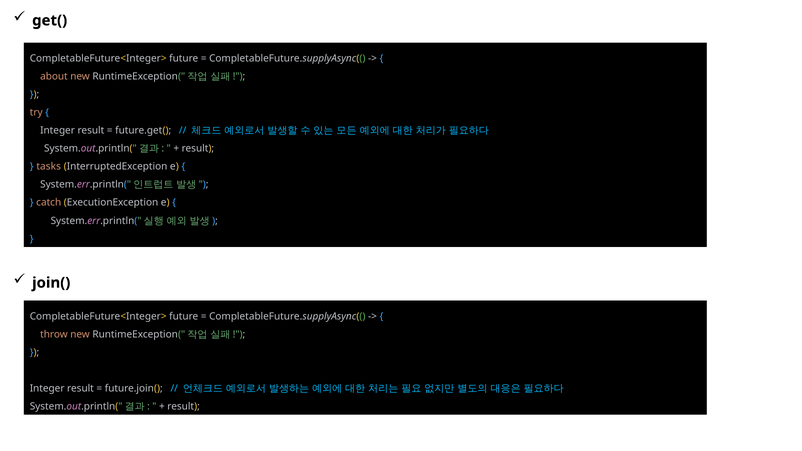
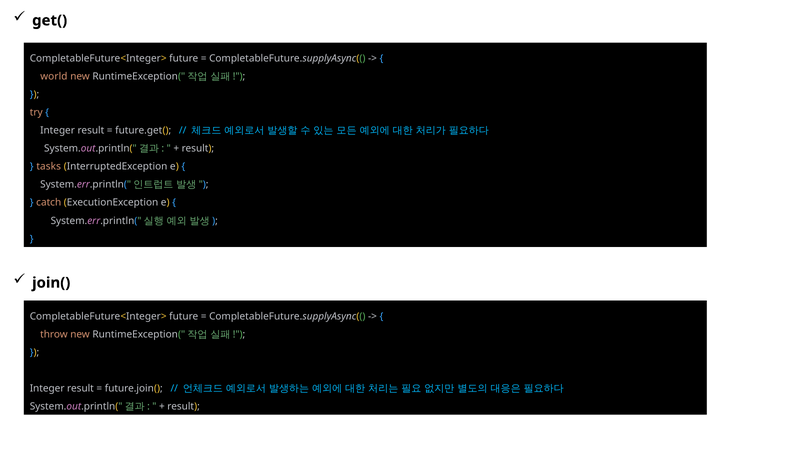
about: about -> world
